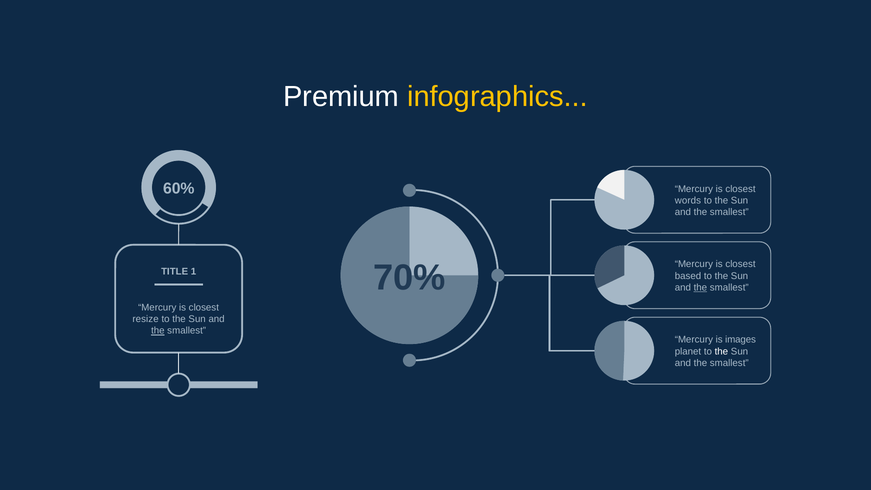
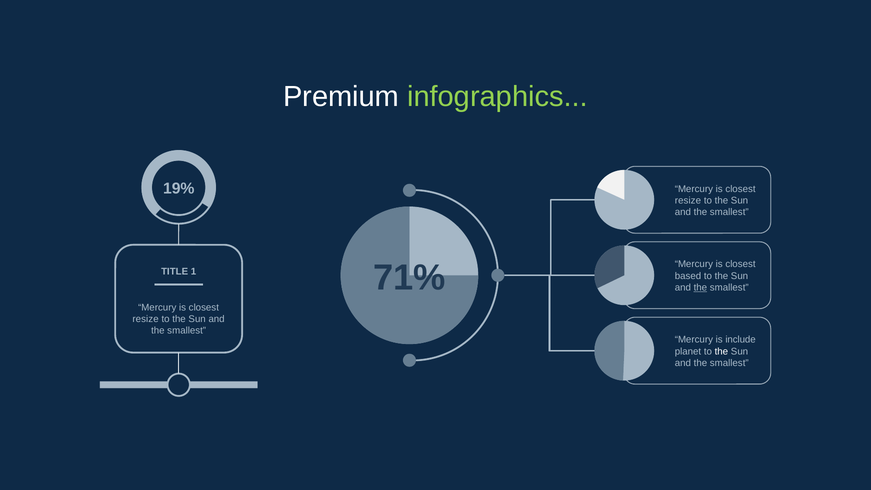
infographics colour: yellow -> light green
60%: 60% -> 19%
words at (688, 200): words -> resize
70%: 70% -> 71%
the at (158, 331) underline: present -> none
images: images -> include
